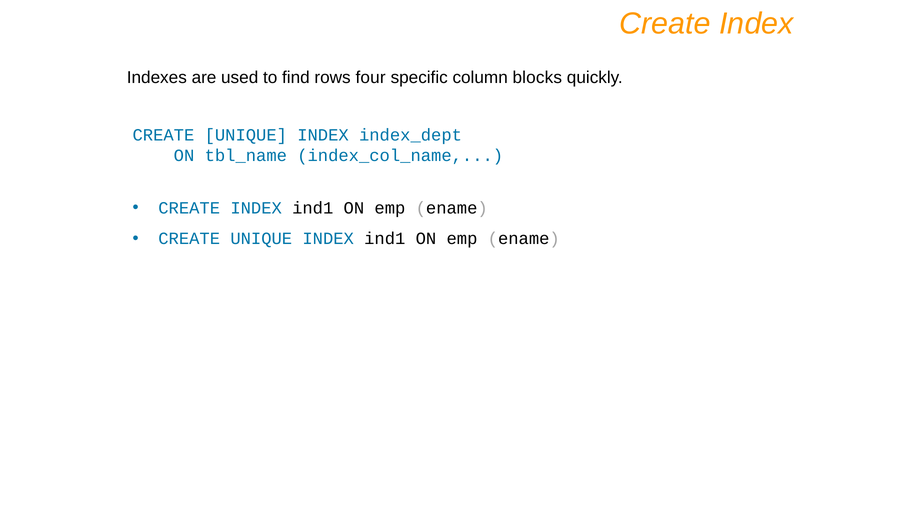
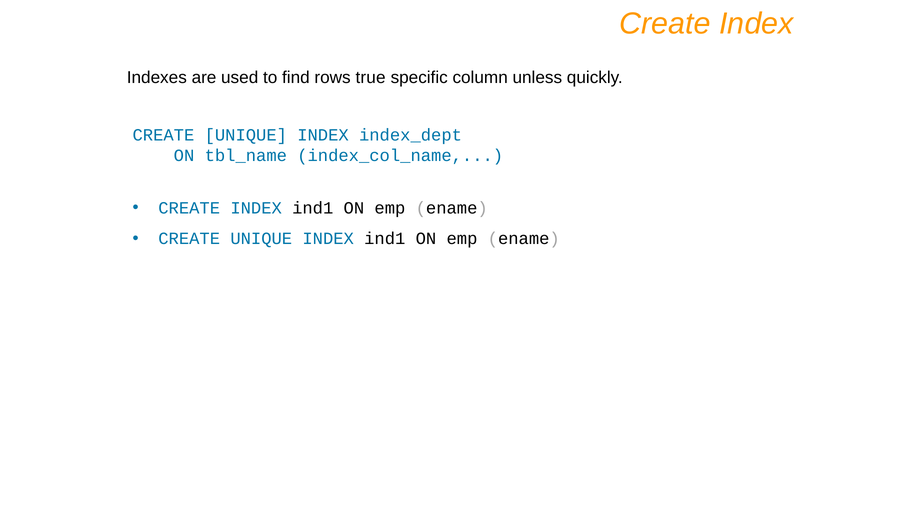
four: four -> true
blocks: blocks -> unless
